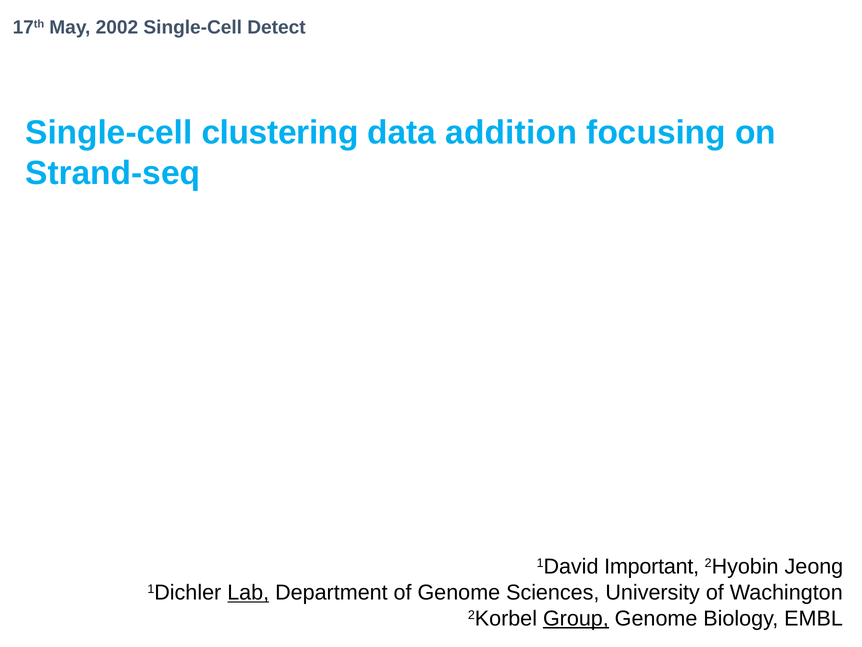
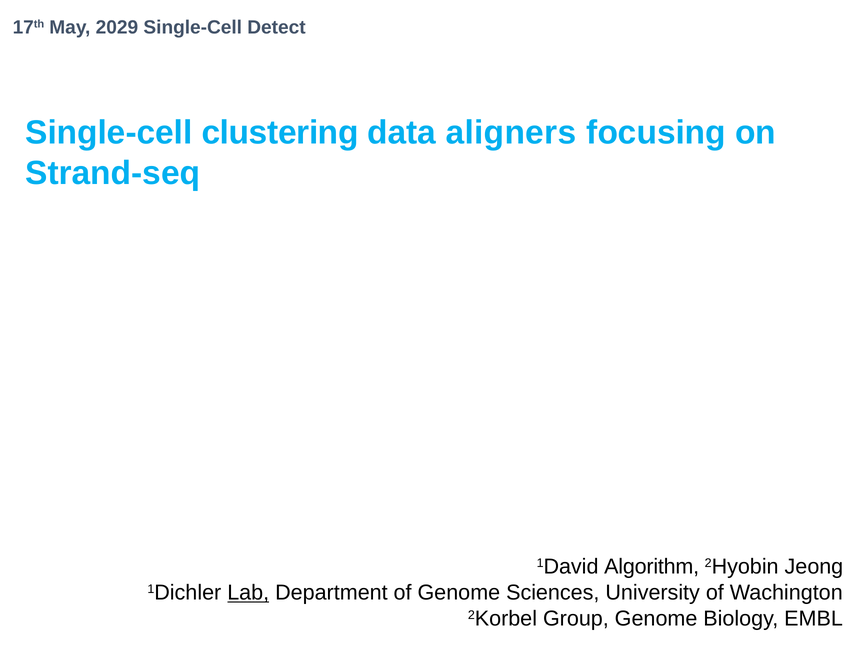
2002: 2002 -> 2029
addition: addition -> aligners
Important: Important -> Algorithm
Group underline: present -> none
